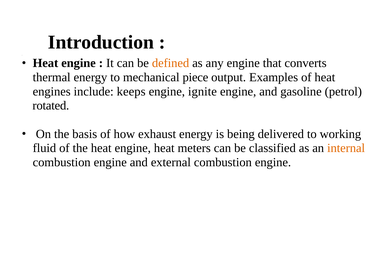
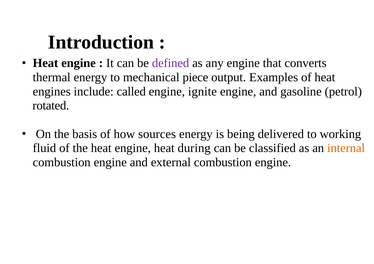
defined colour: orange -> purple
keeps: keeps -> called
exhaust: exhaust -> sources
meters: meters -> during
